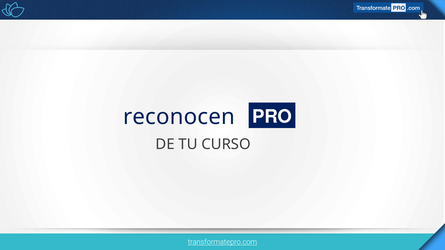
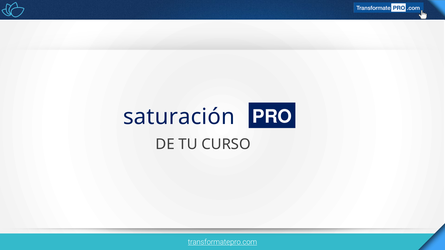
reconocen: reconocen -> saturación
